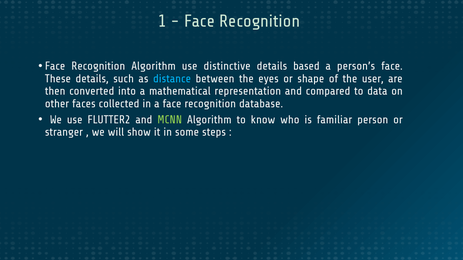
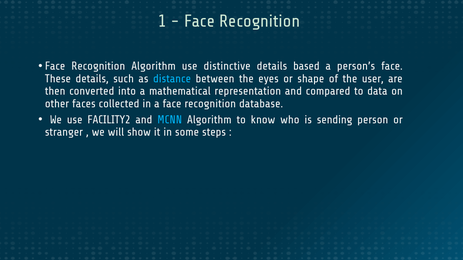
FLUTTER2: FLUTTER2 -> FACILITY2
MCNN colour: light green -> light blue
familiar: familiar -> sending
